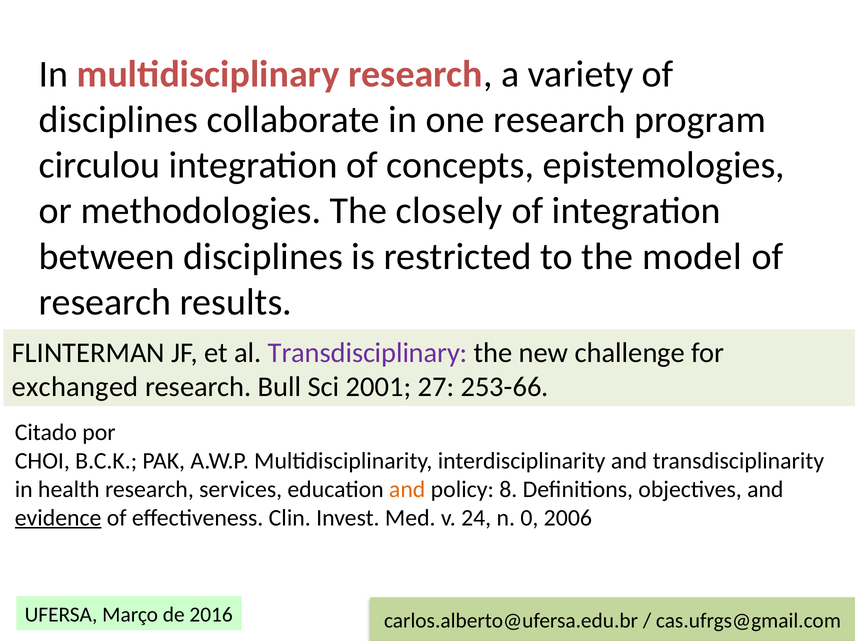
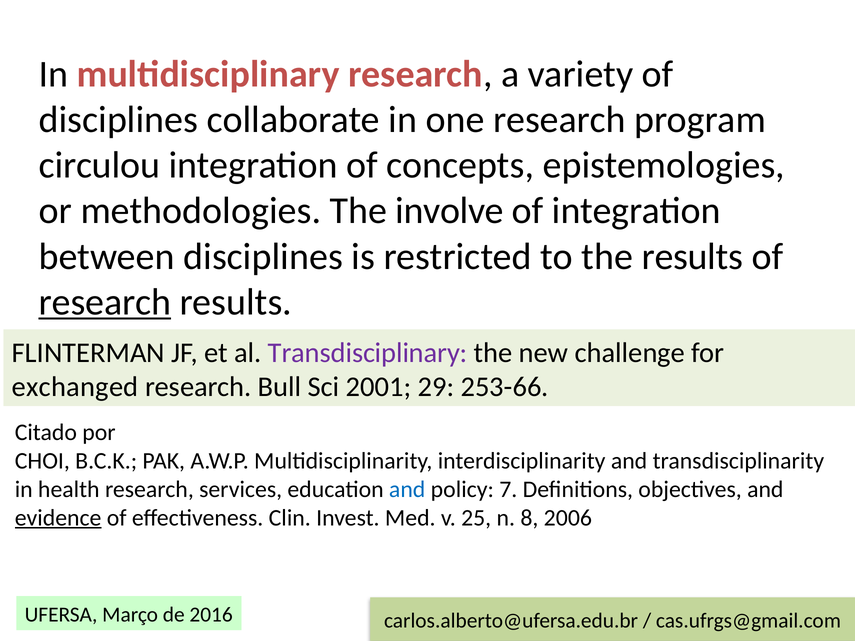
closely: closely -> involve
the model: model -> results
research at (105, 302) underline: none -> present
27: 27 -> 29
and at (407, 489) colour: orange -> blue
8: 8 -> 7
24: 24 -> 25
0: 0 -> 8
